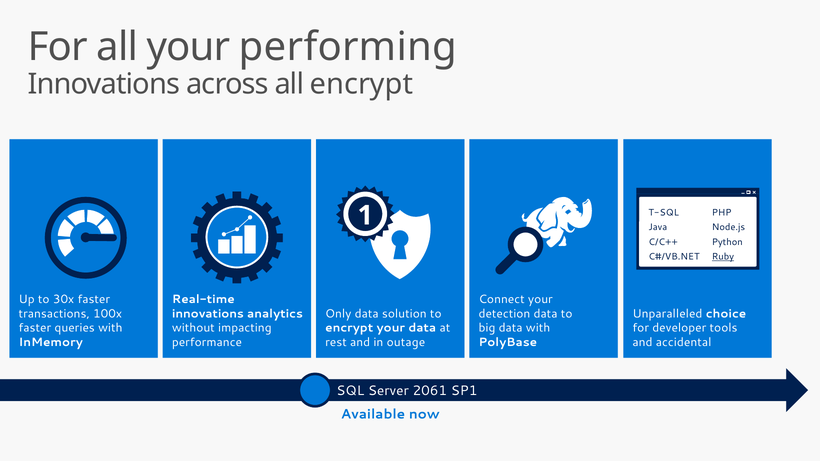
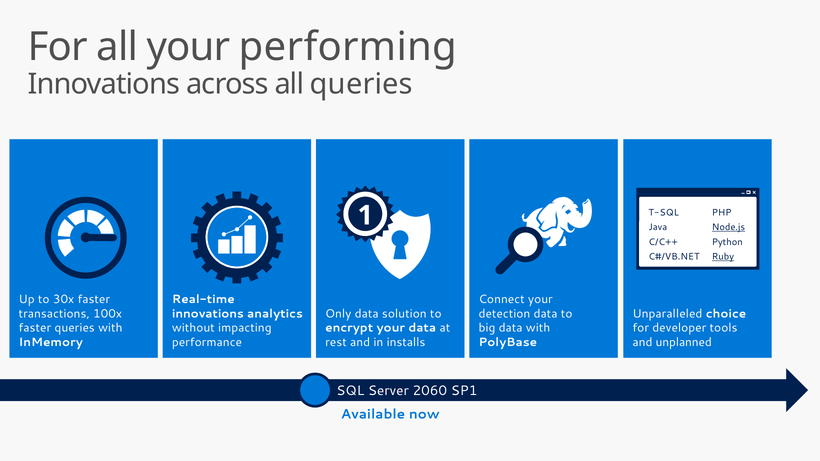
all encrypt: encrypt -> queries
Node.js underline: none -> present
outage: outage -> installs
accidental: accidental -> unplanned
2061: 2061 -> 2060
